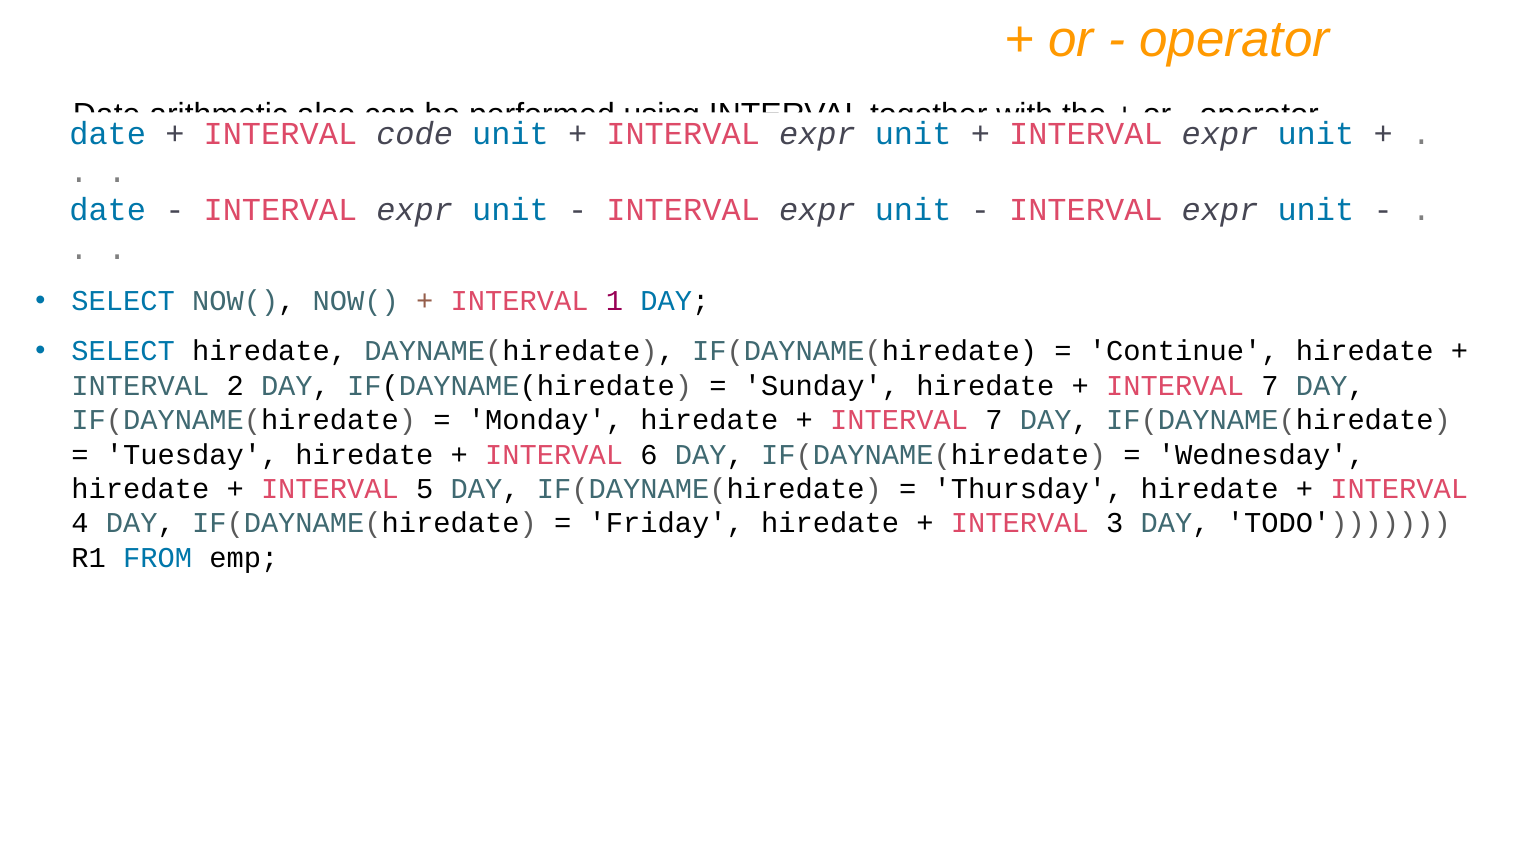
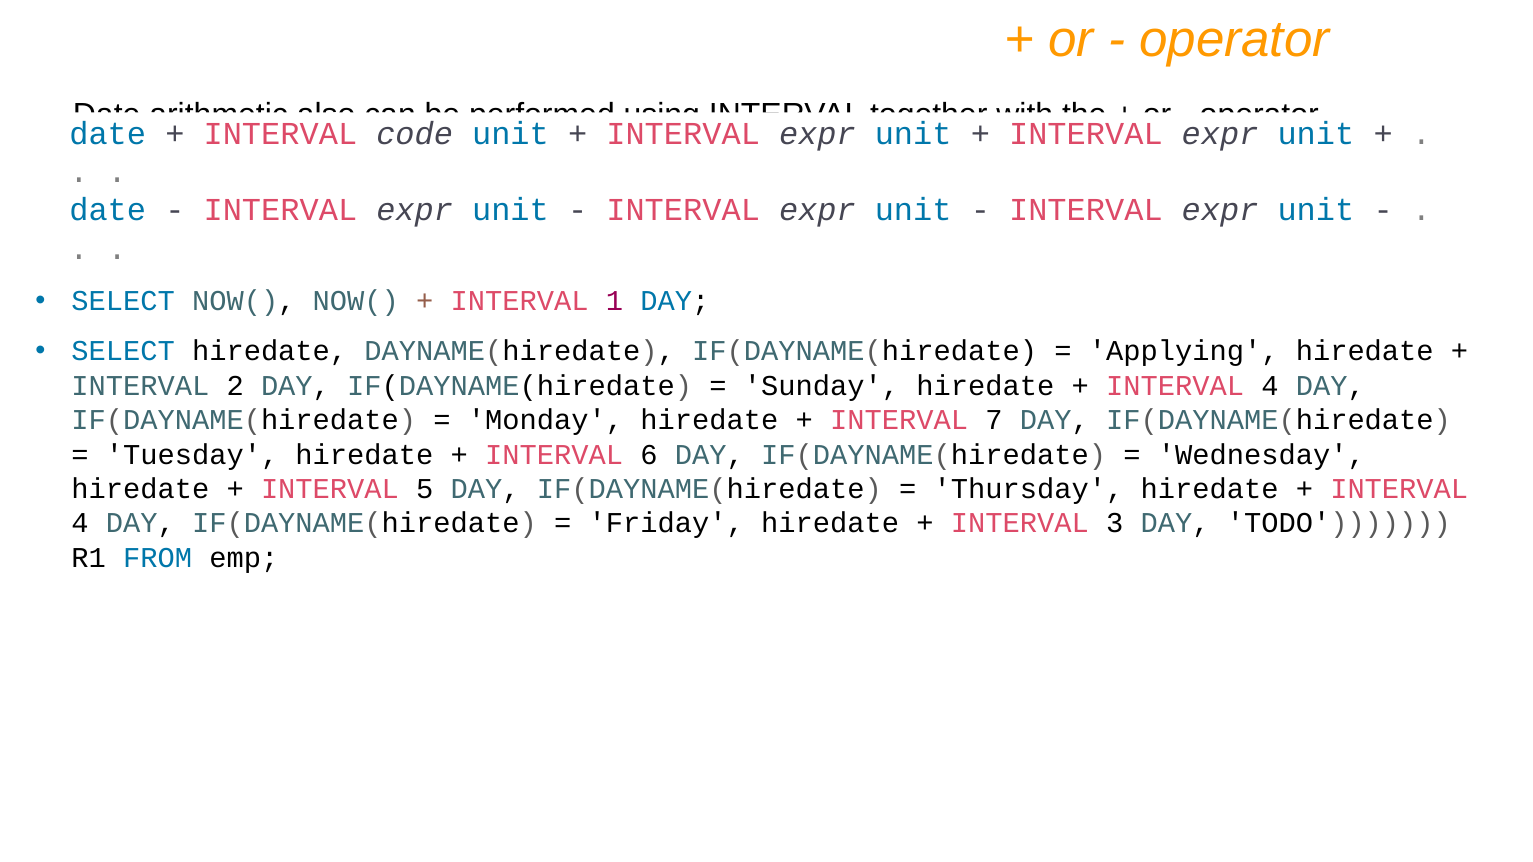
Continue: Continue -> Applying
7 at (1270, 386): 7 -> 4
